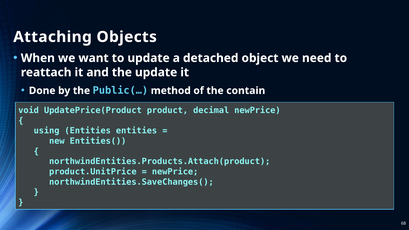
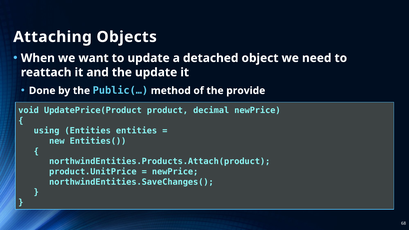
contain: contain -> provide
